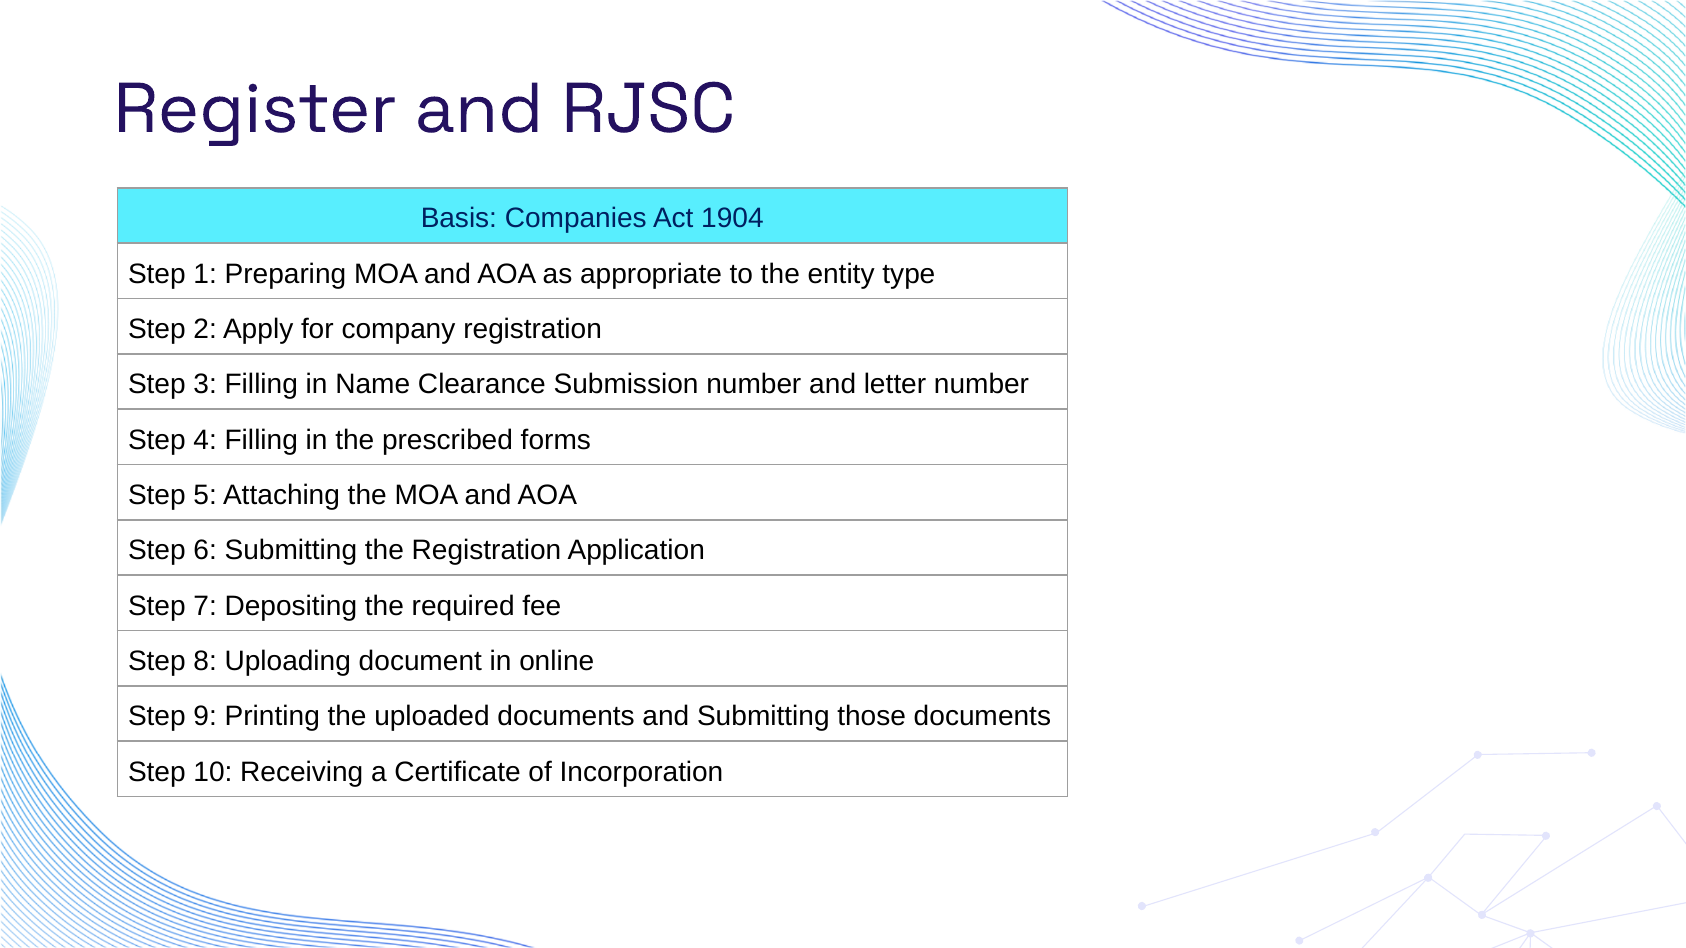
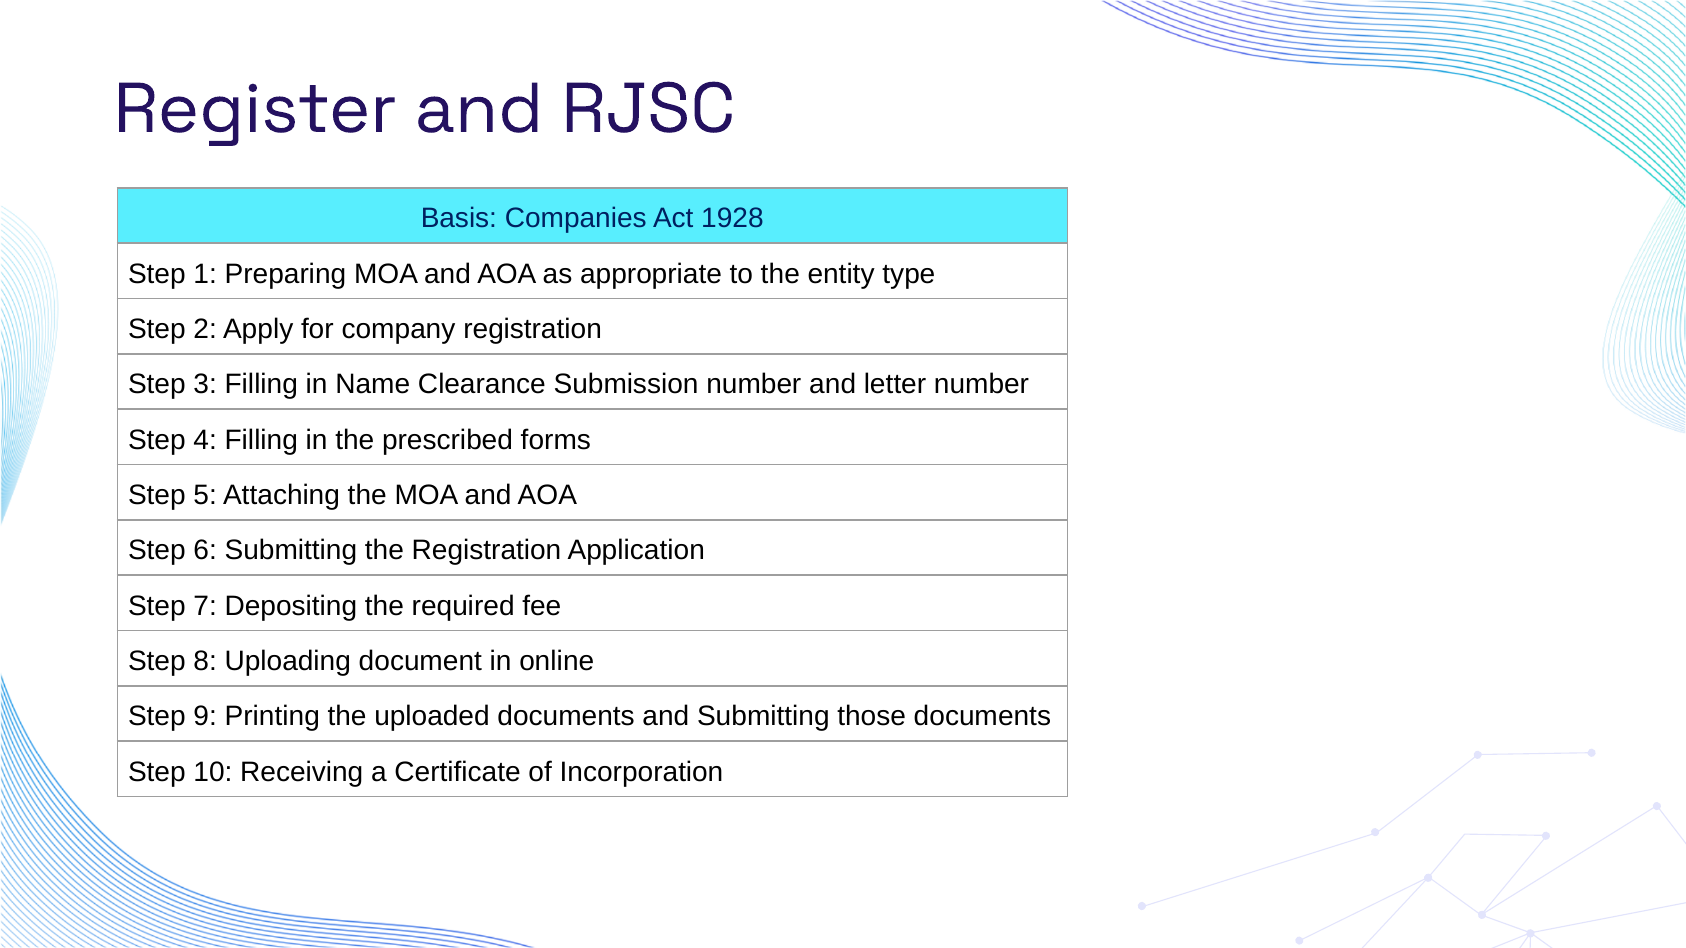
1904: 1904 -> 1928
